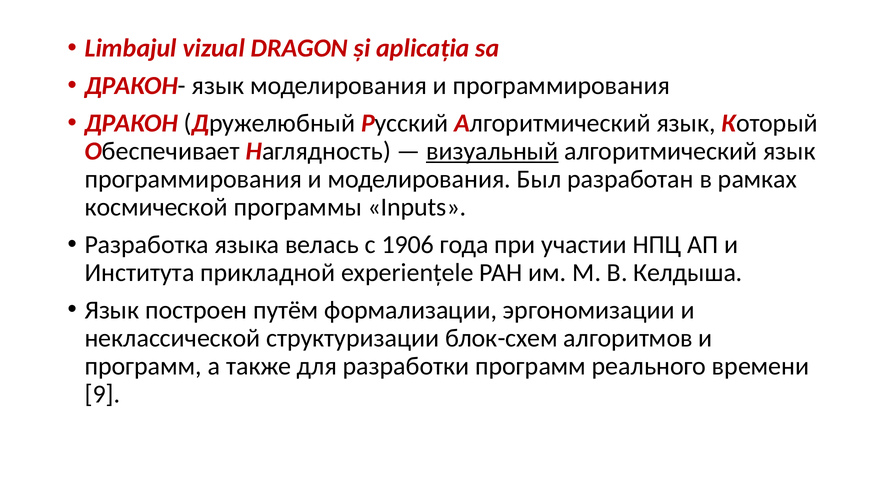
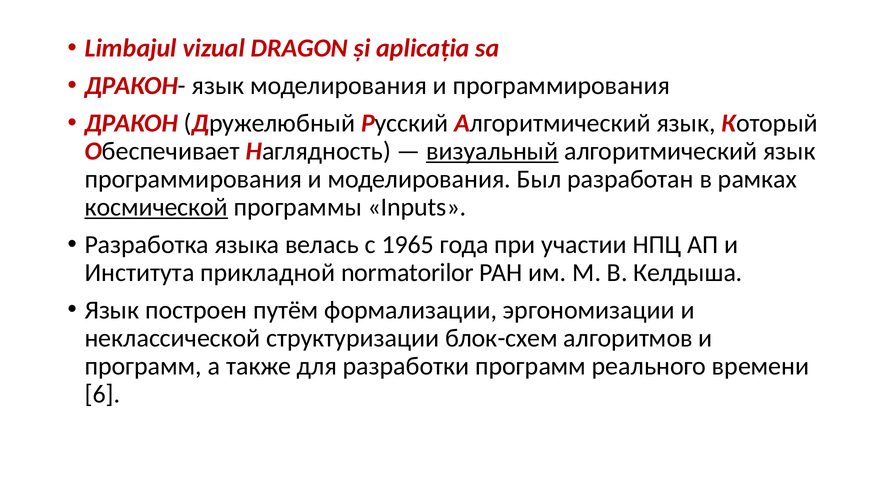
космической underline: none -> present
1906: 1906 -> 1965
experiențele: experiențele -> normatorilor
9: 9 -> 6
